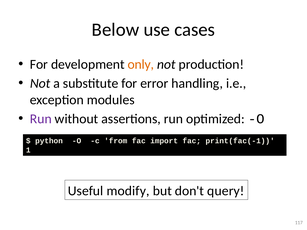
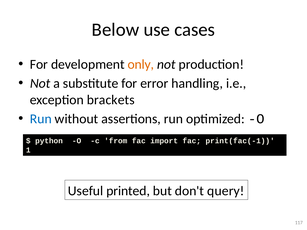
modules: modules -> brackets
Run at (41, 119) colour: purple -> blue
modify: modify -> printed
